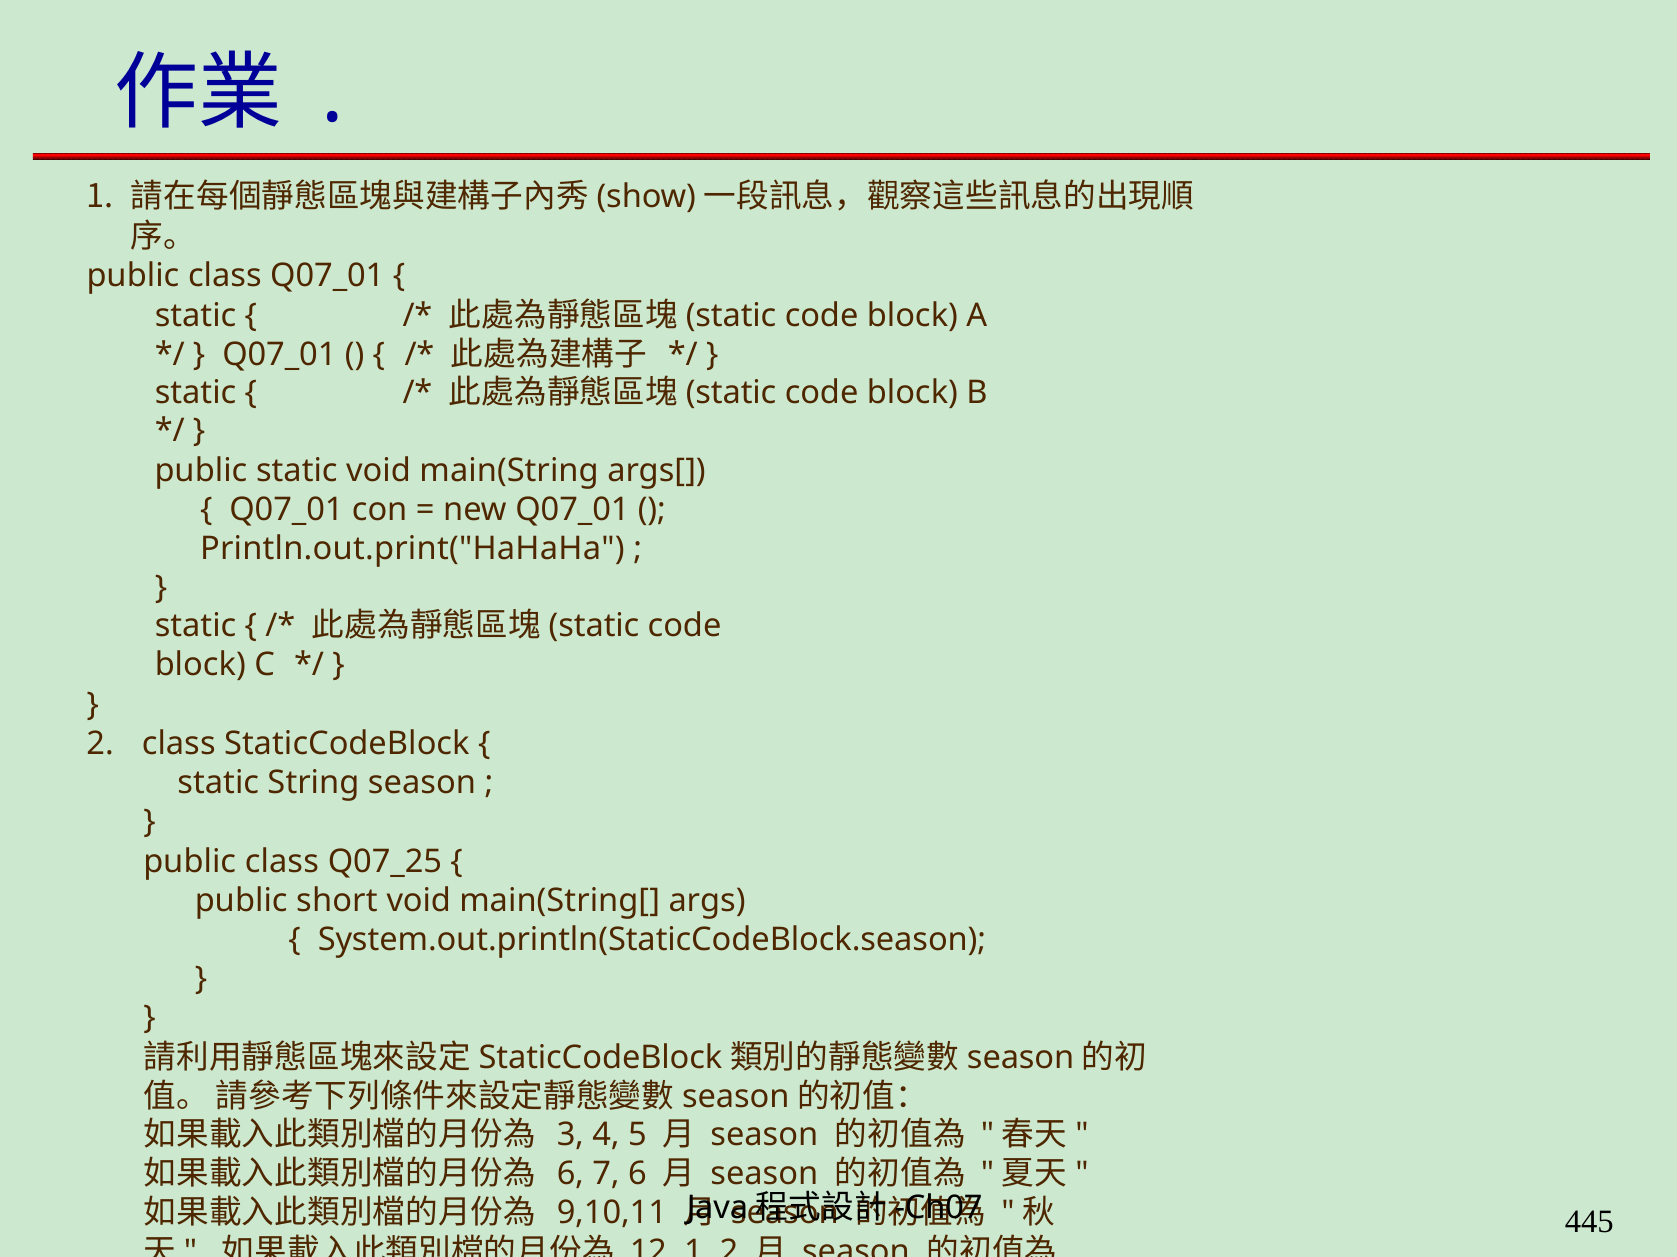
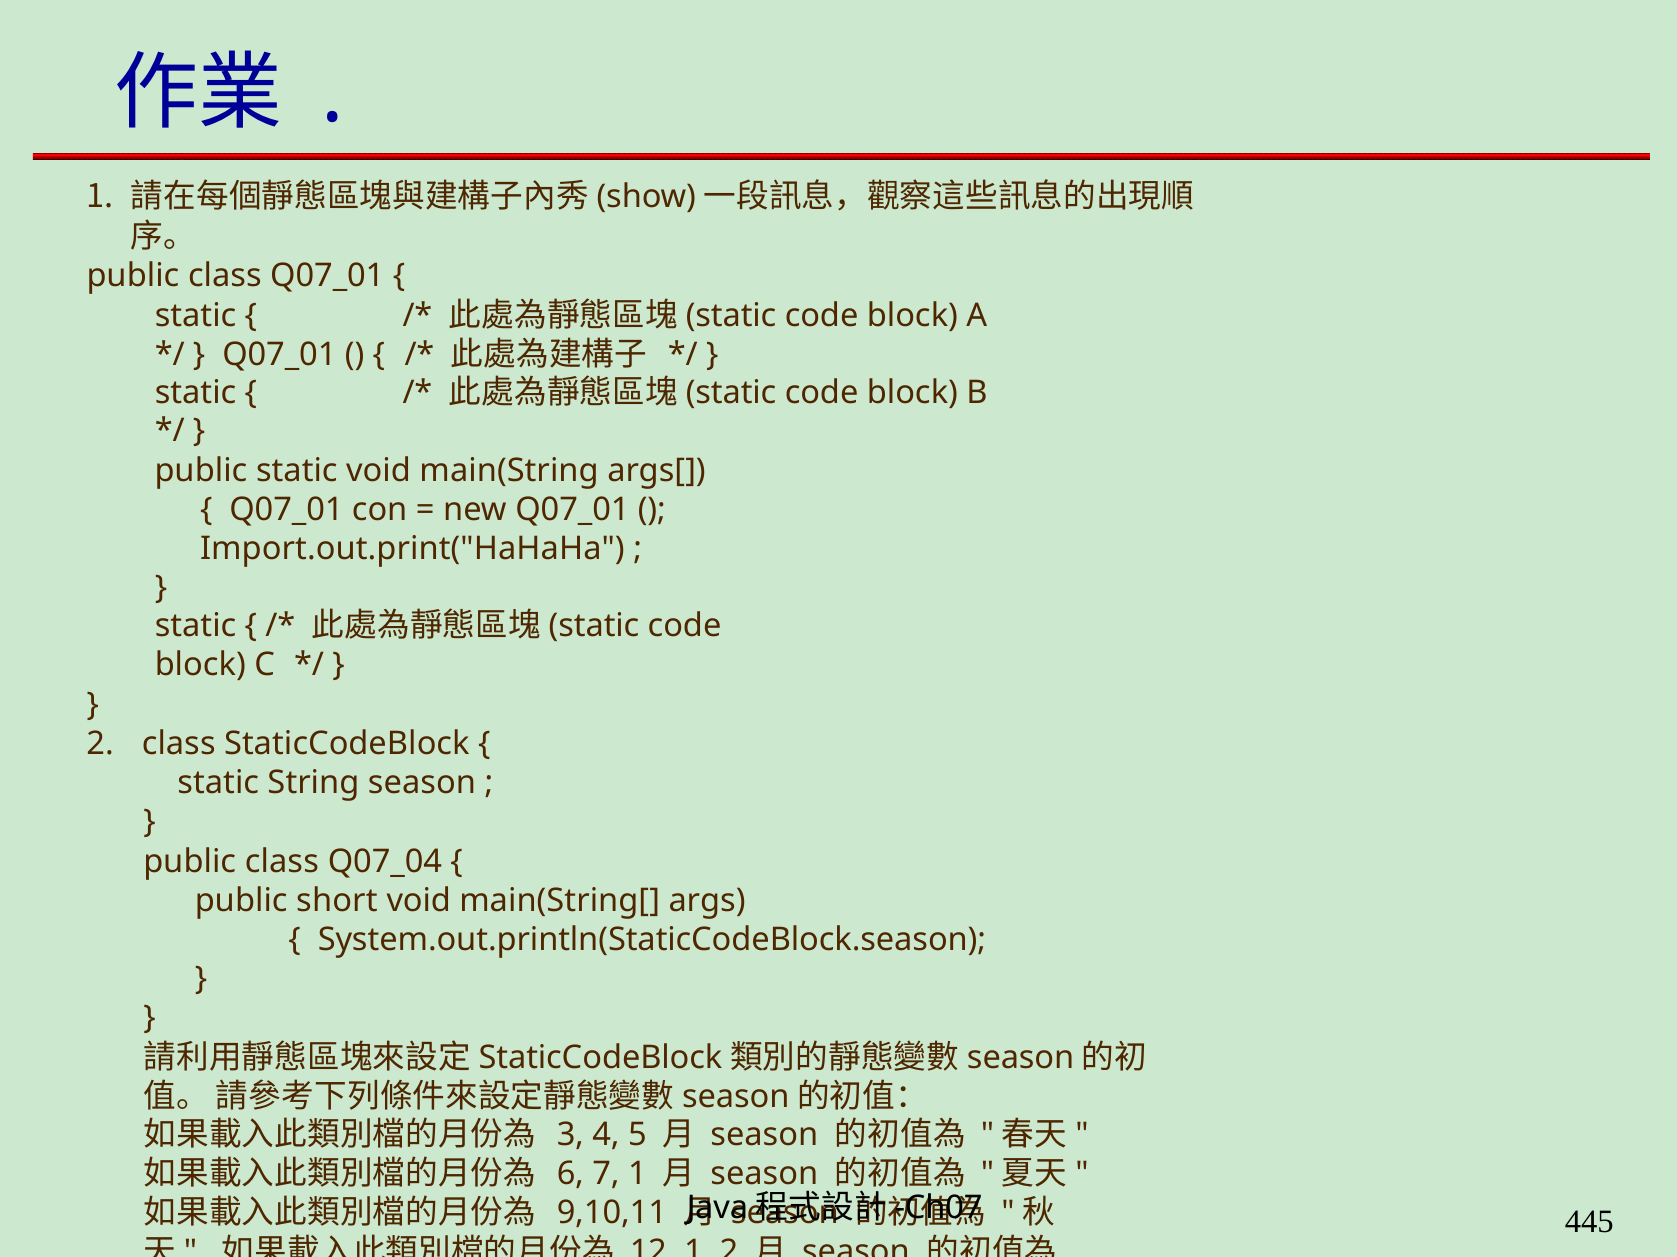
Println.out.print("HaHaHa: Println.out.print("HaHaHa -> Import.out.print("HaHaHa
Q07_25: Q07_25 -> Q07_04
7 6: 6 -> 1
